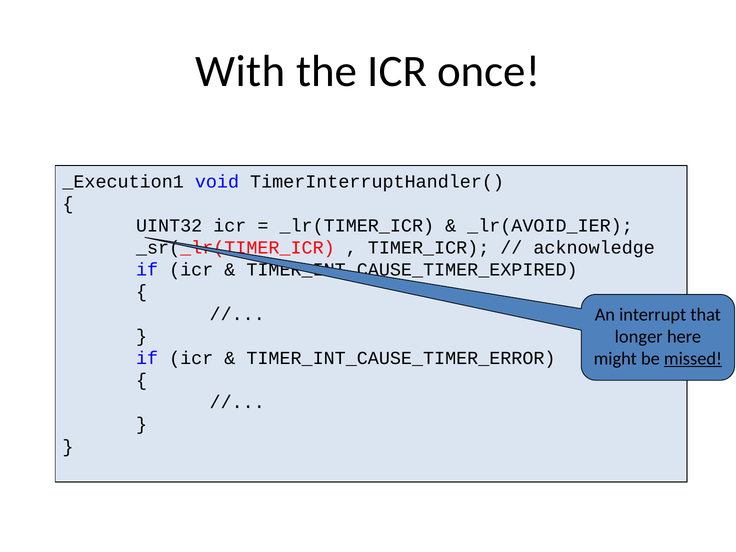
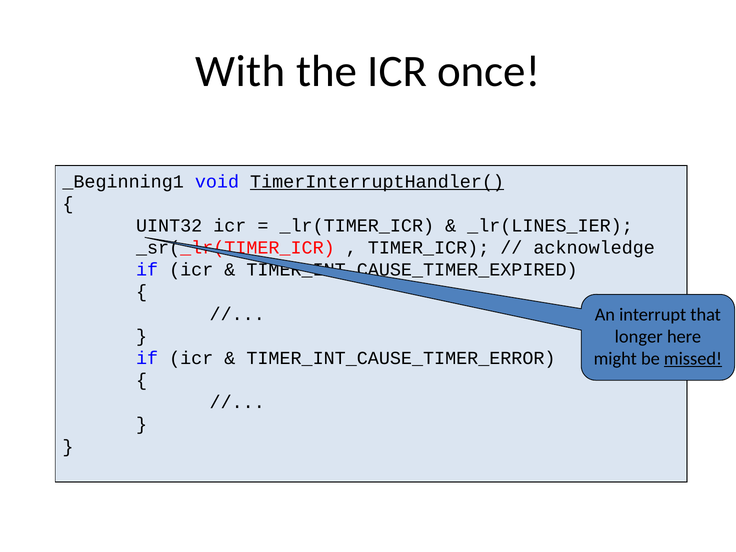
_Execution1: _Execution1 -> _Beginning1
TimerInterruptHandler( underline: none -> present
_lr(AVOID_IER: _lr(AVOID_IER -> _lr(LINES_IER
